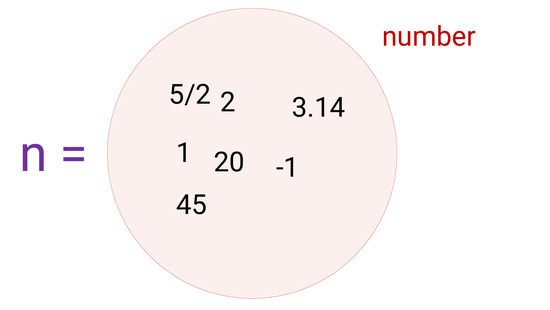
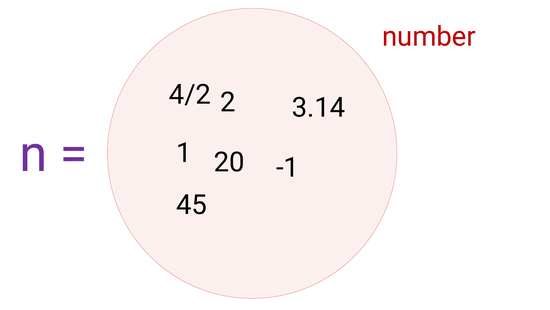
5/2: 5/2 -> 4/2
